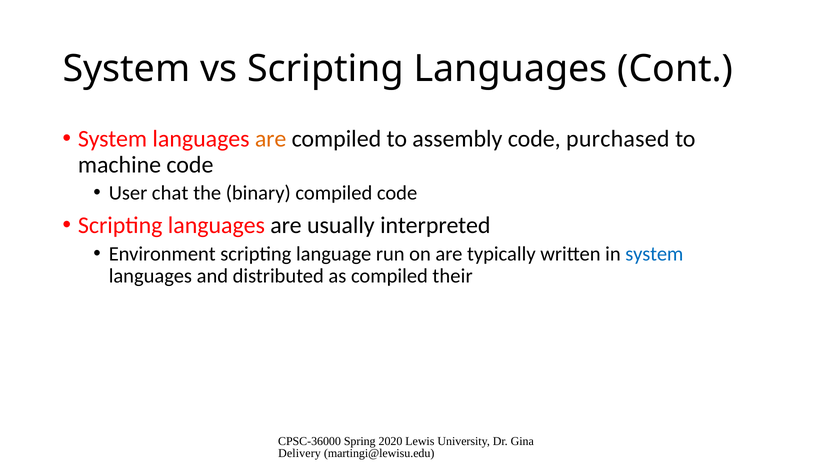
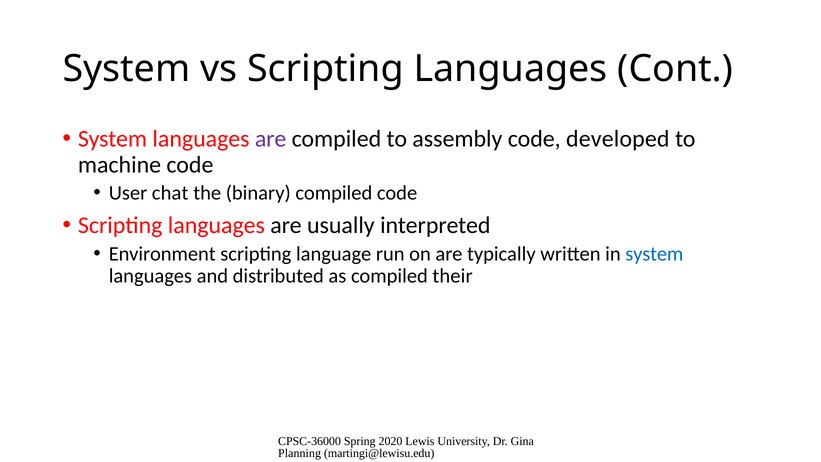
are at (271, 139) colour: orange -> purple
purchased: purchased -> developed
Delivery: Delivery -> Planning
